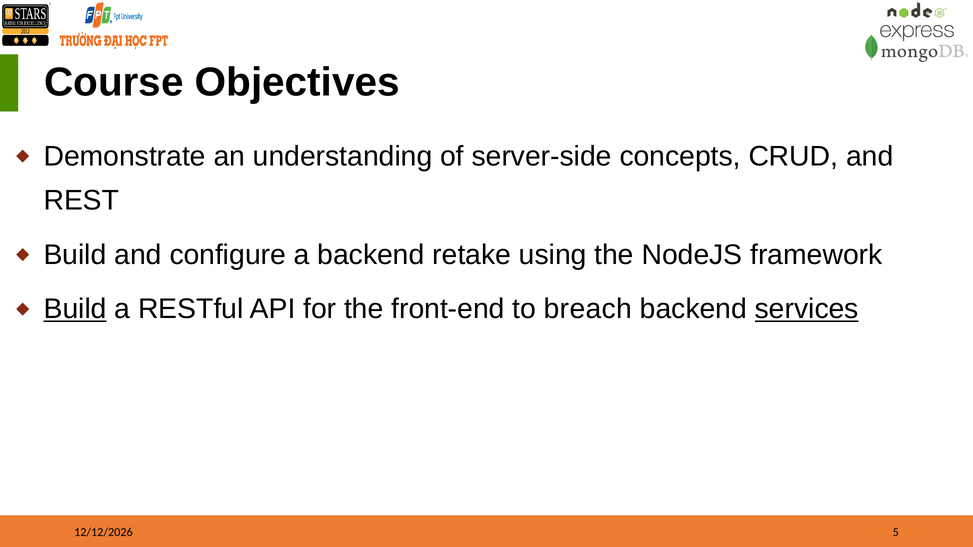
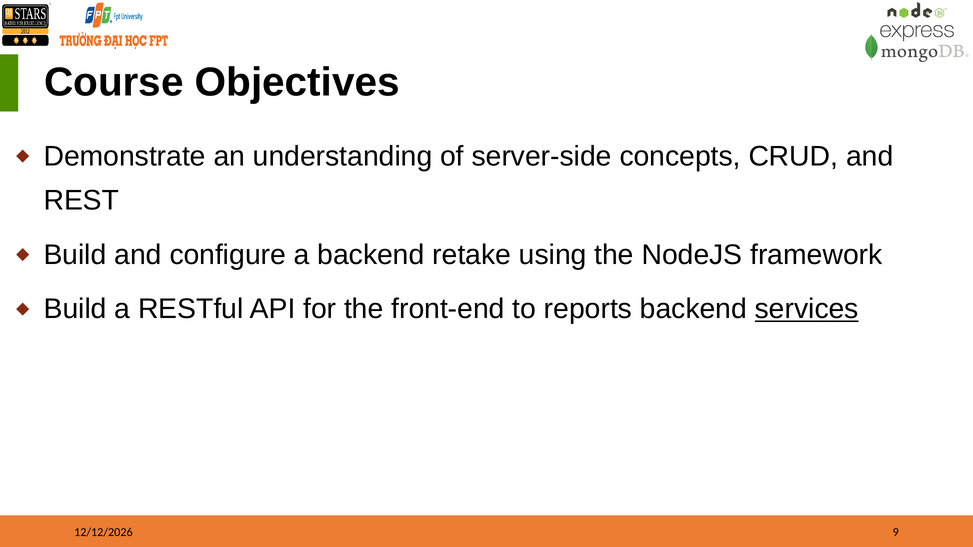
Build at (75, 309) underline: present -> none
breach: breach -> reports
5: 5 -> 9
